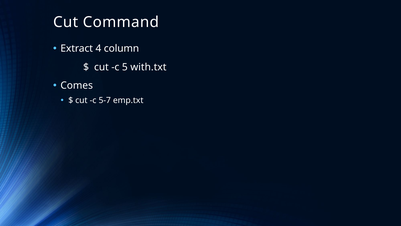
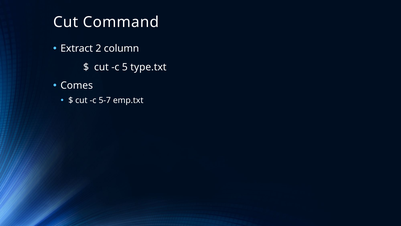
4: 4 -> 2
with.txt: with.txt -> type.txt
